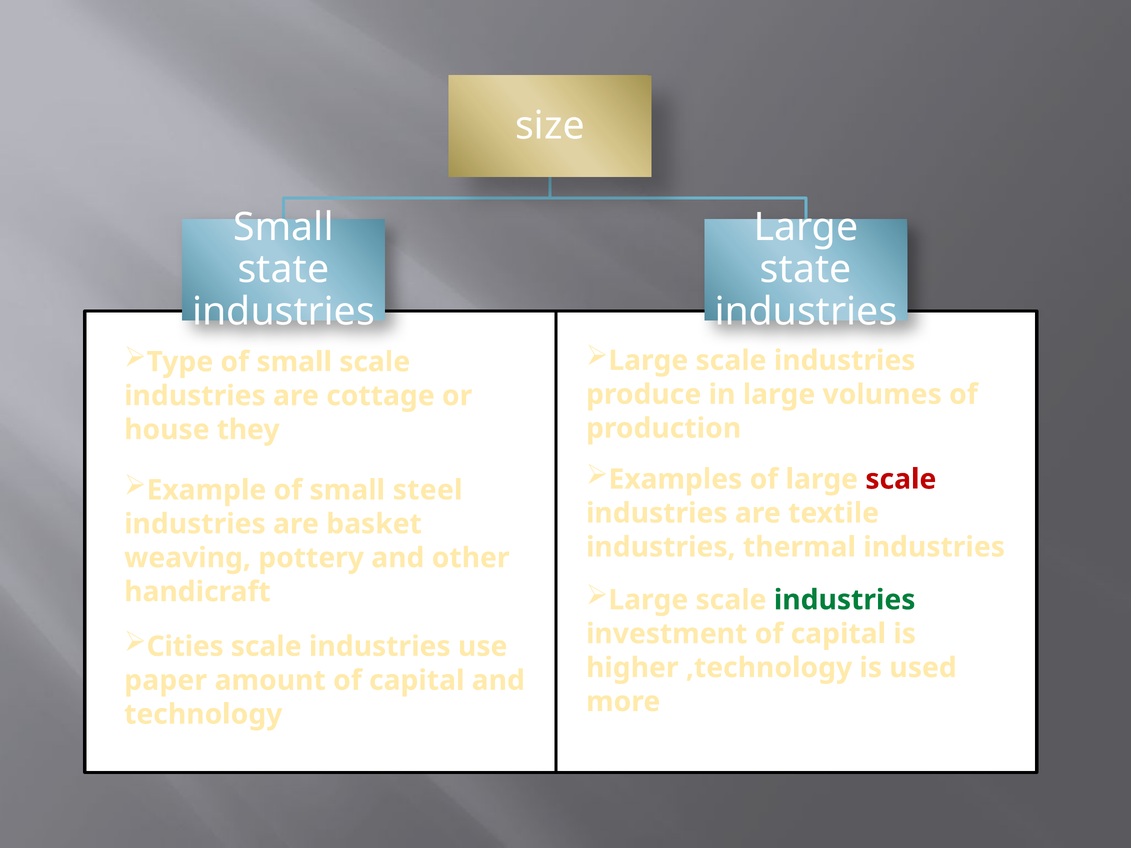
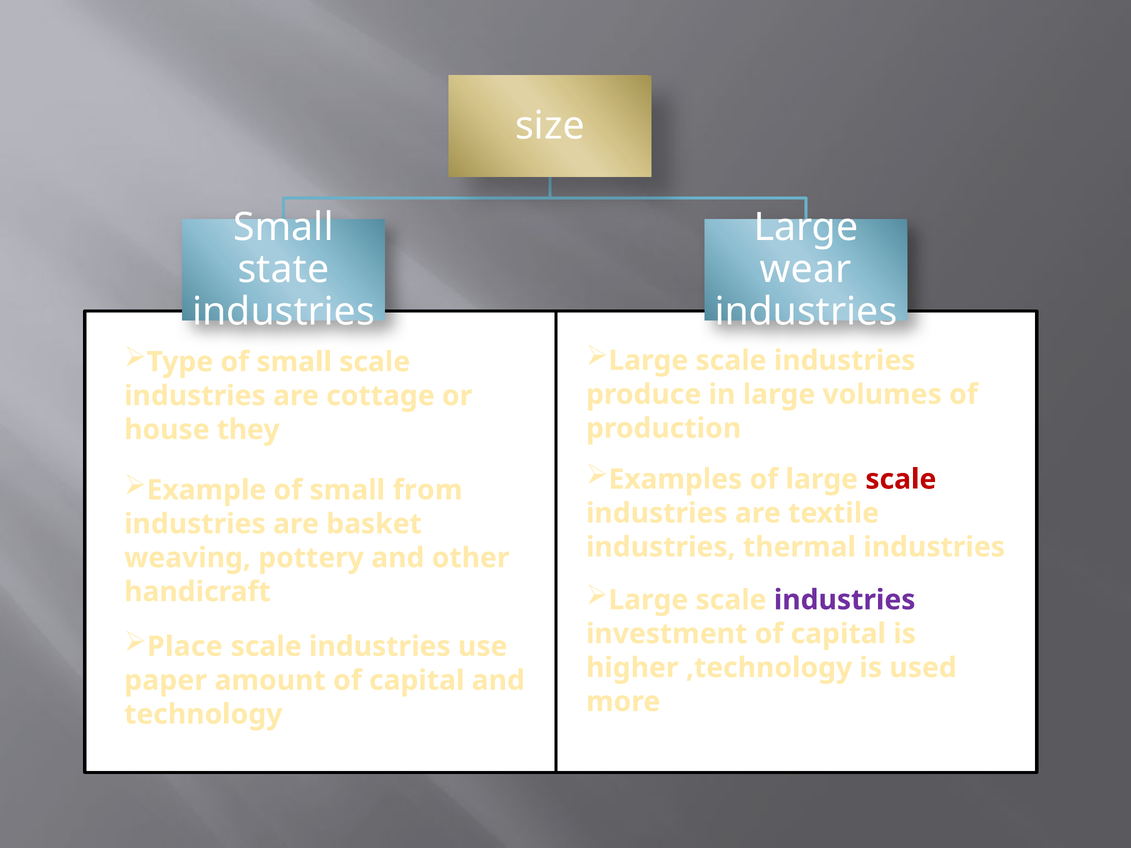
state at (806, 270): state -> wear
steel: steel -> from
industries at (845, 600) colour: green -> purple
Cities: Cities -> Place
